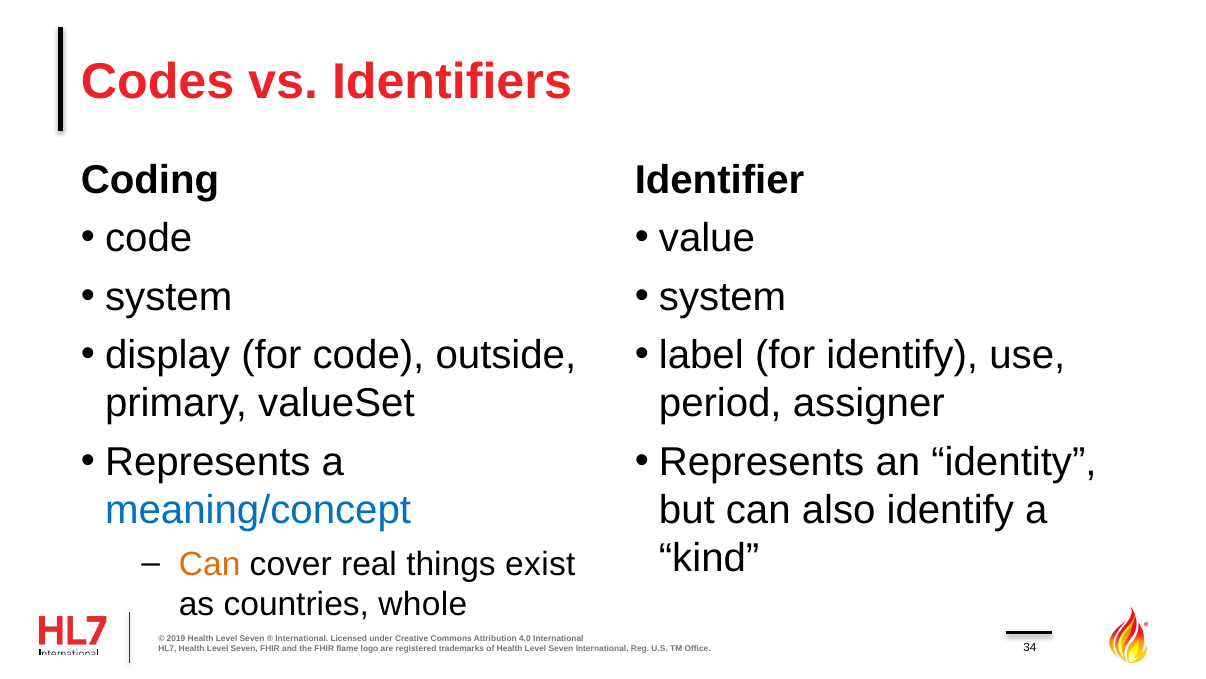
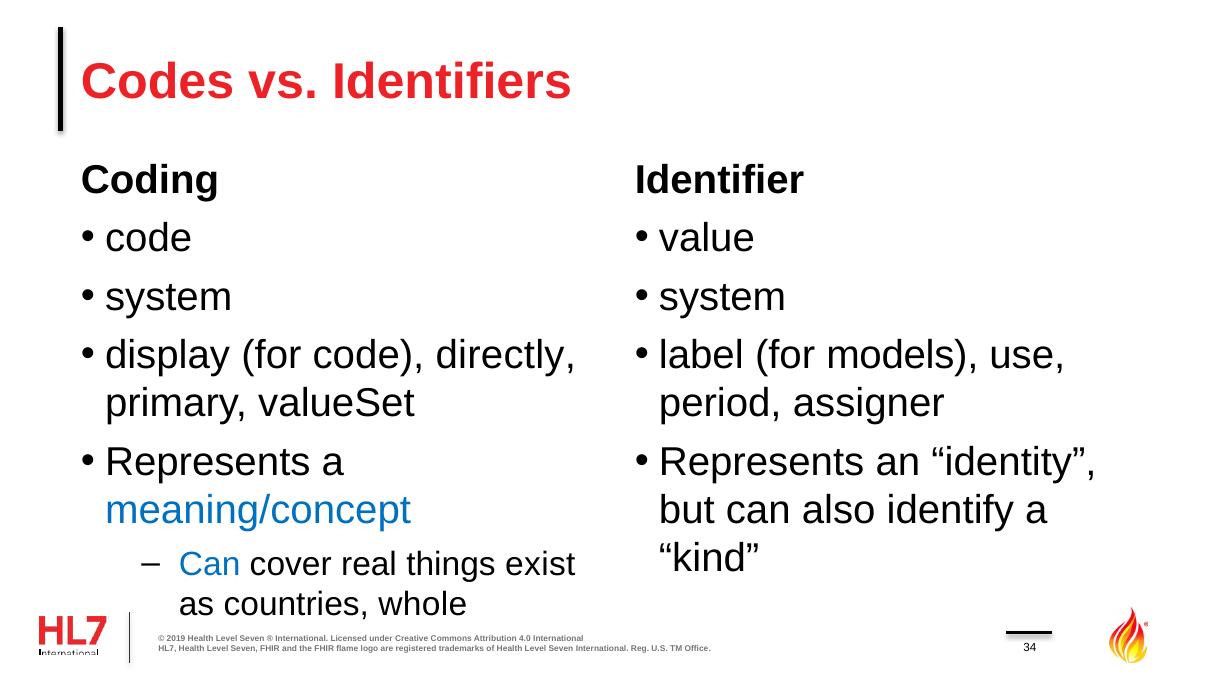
outside: outside -> directly
for identify: identify -> models
Can at (210, 564) colour: orange -> blue
